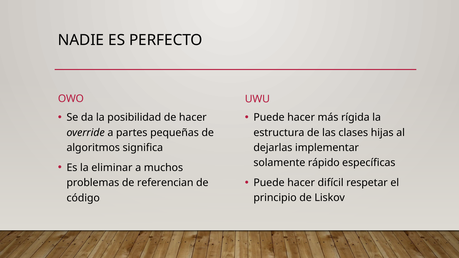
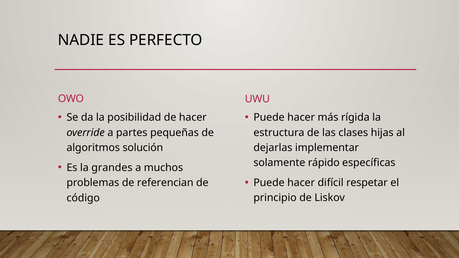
significa: significa -> solución
eliminar: eliminar -> grandes
